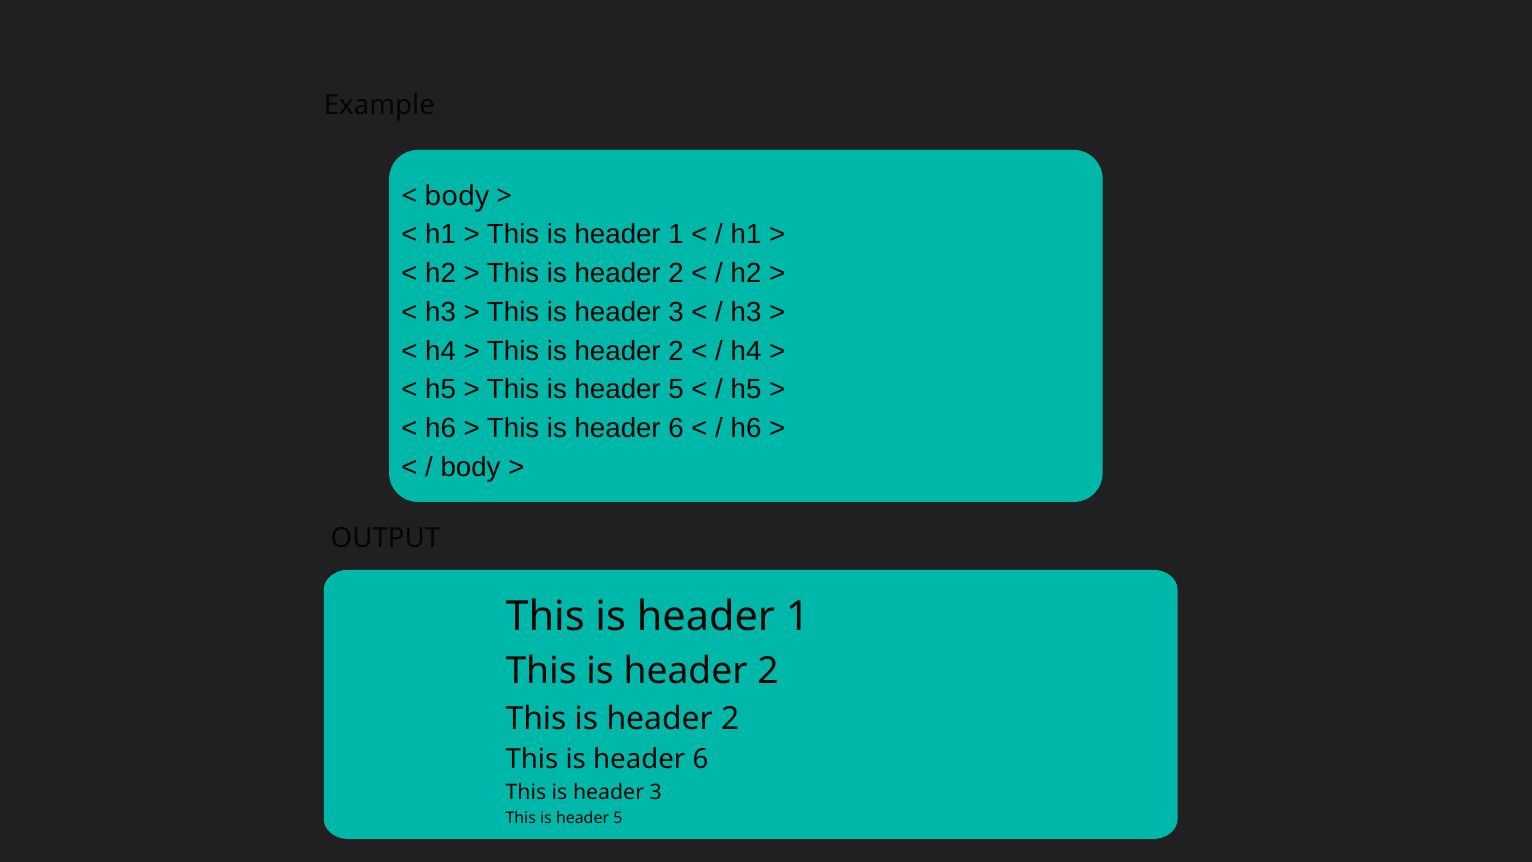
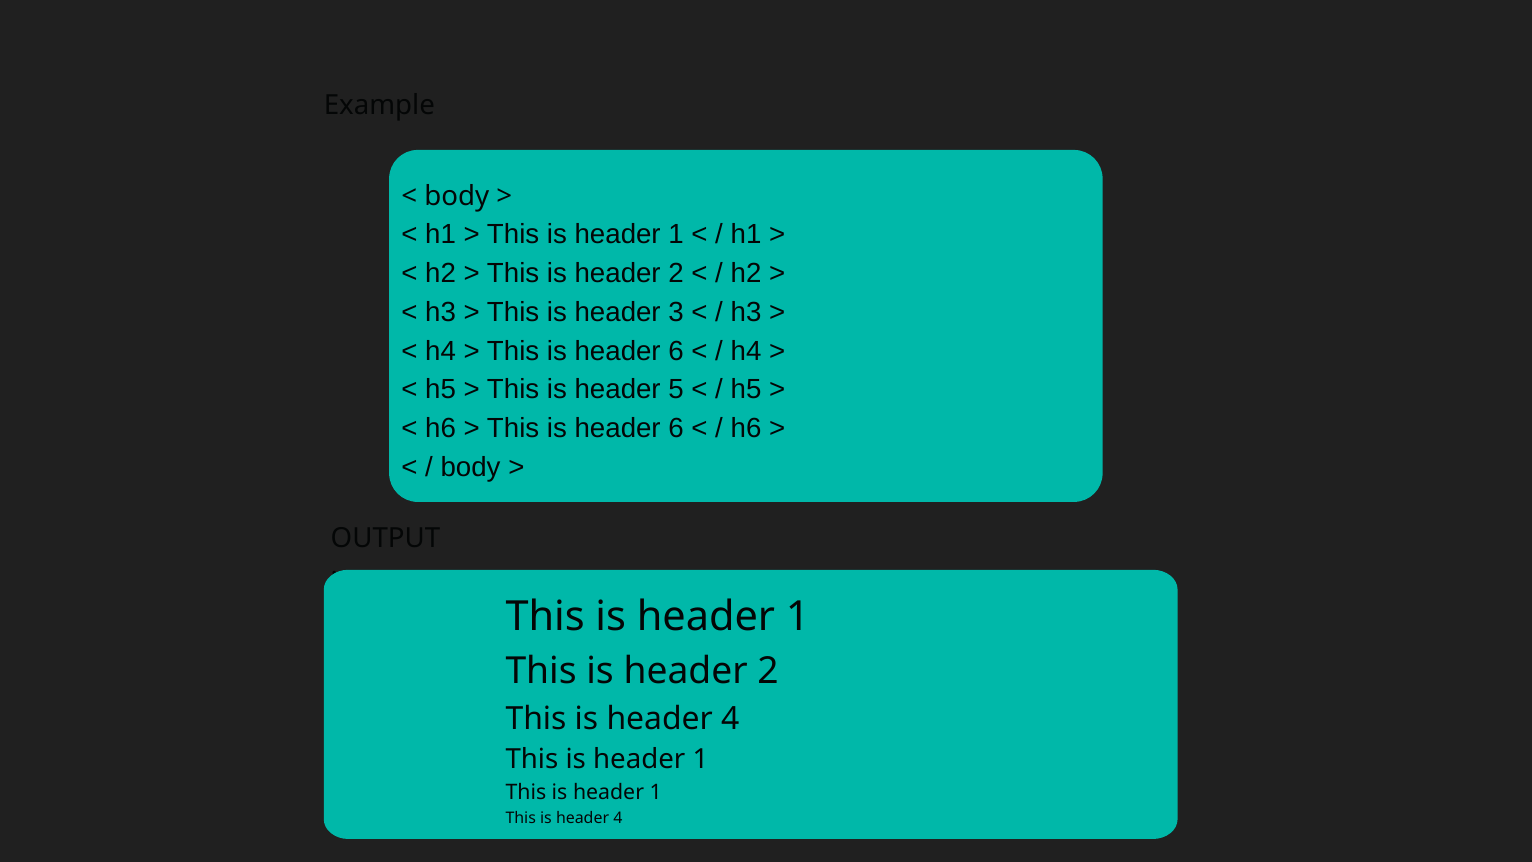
2 at (676, 351): 2 -> 6
2 at (730, 718): 2 -> 4
6 at (700, 759): 6 -> 1
3 at (656, 793): 3 -> 1
5 at (618, 818): 5 -> 4
